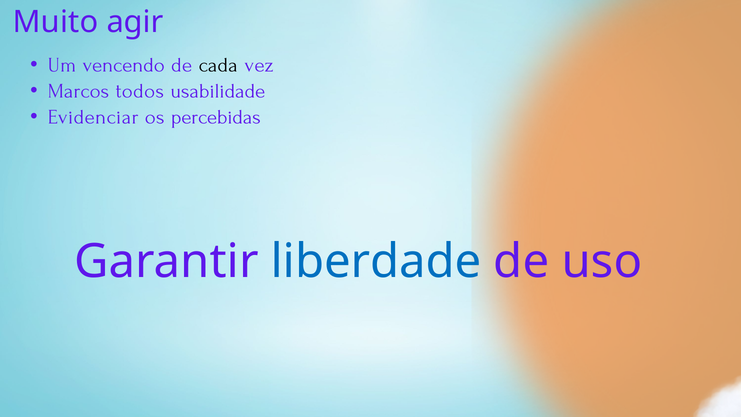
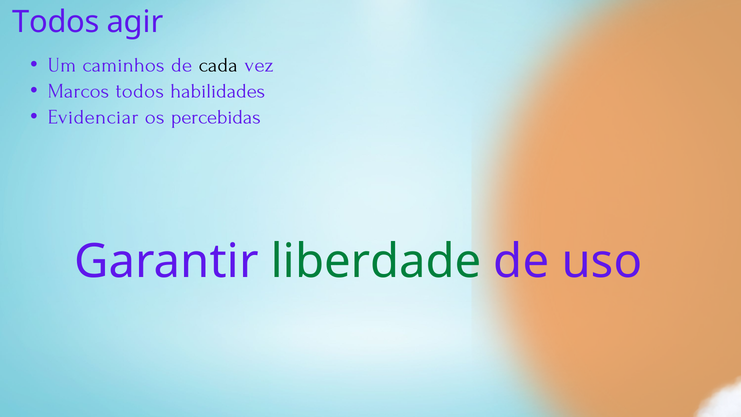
Muito at (56, 22): Muito -> Todos
vencendo: vencendo -> caminhos
usabilidade: usabilidade -> habilidades
liberdade colour: blue -> green
